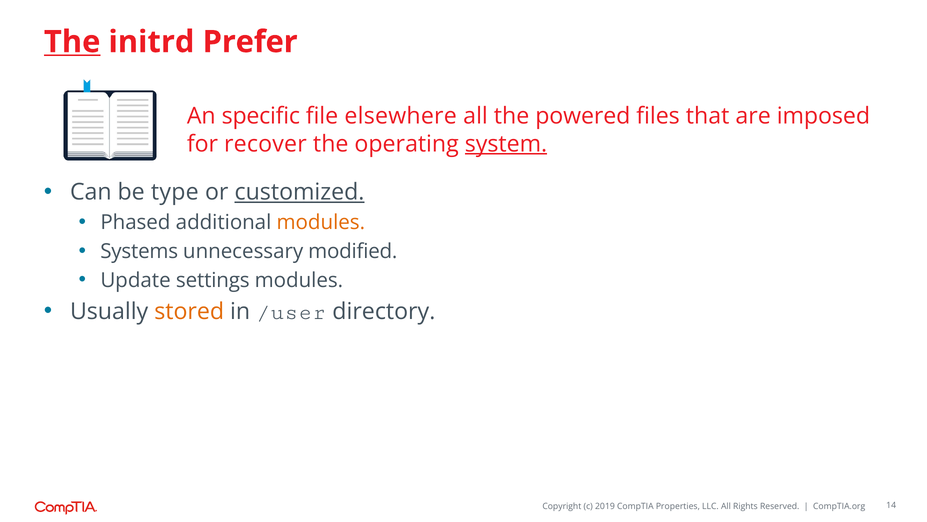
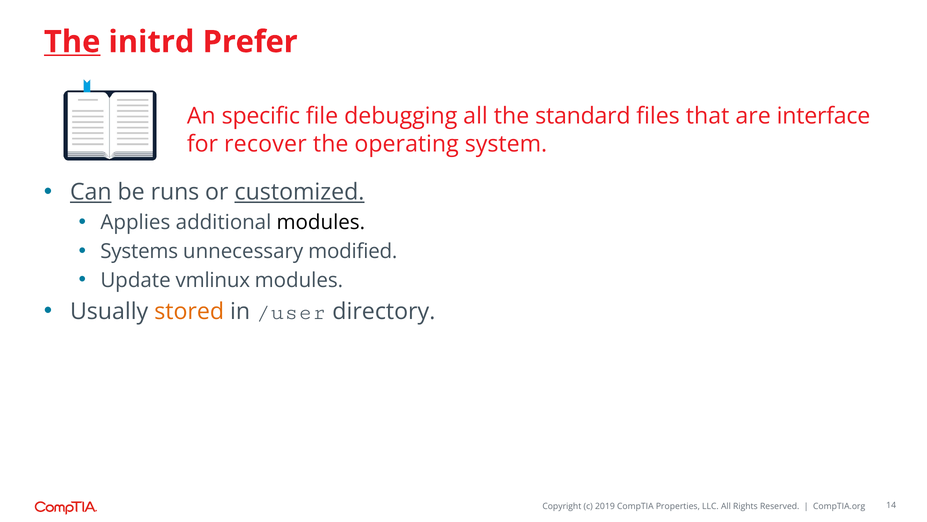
elsewhere: elsewhere -> debugging
powered: powered -> standard
imposed: imposed -> interface
system underline: present -> none
Can underline: none -> present
type: type -> runs
Phased: Phased -> Applies
modules at (321, 222) colour: orange -> black
settings: settings -> vmlinux
